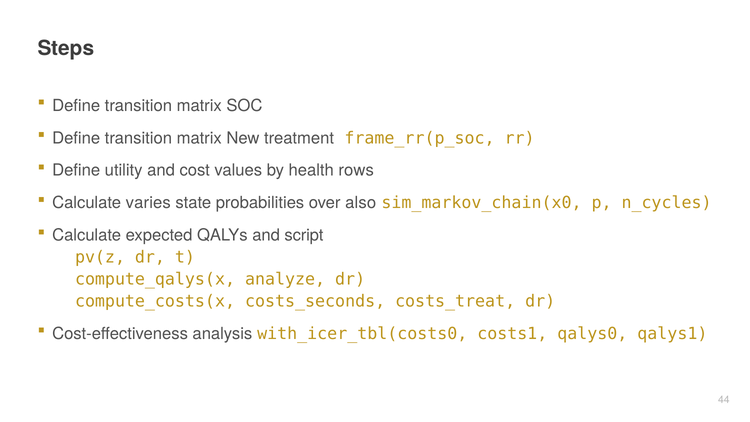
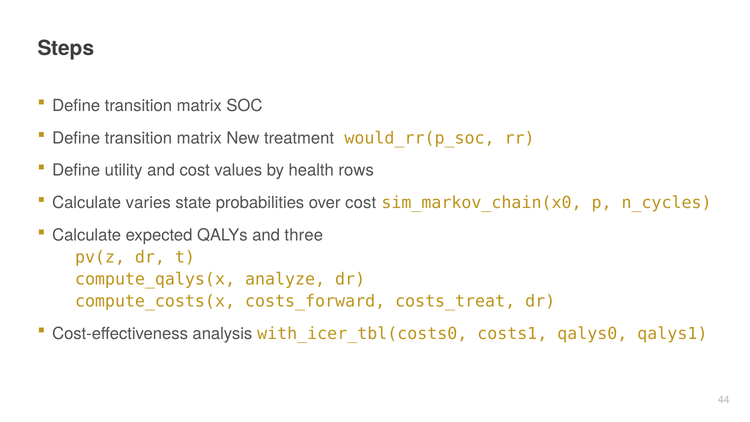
frame_rr(p_soc: frame_rr(p_soc -> would_rr(p_soc
over also: also -> cost
script: script -> three
costs_seconds: costs_seconds -> costs_forward
